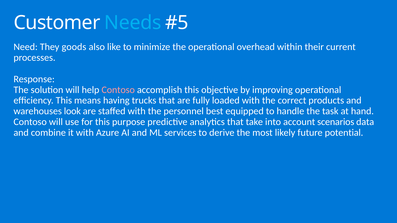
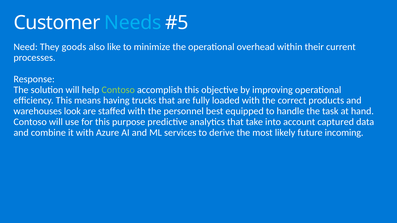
Contoso at (118, 90) colour: pink -> light green
scenarios: scenarios -> captured
potential: potential -> incoming
